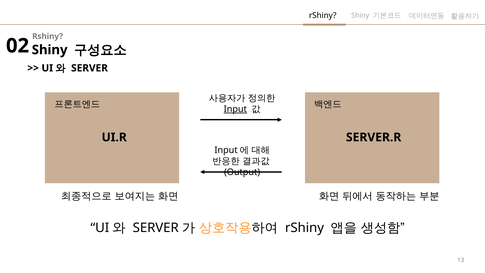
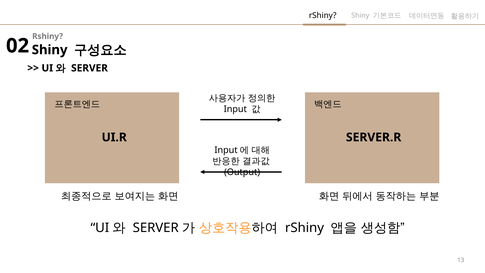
Input underline: present -> none
